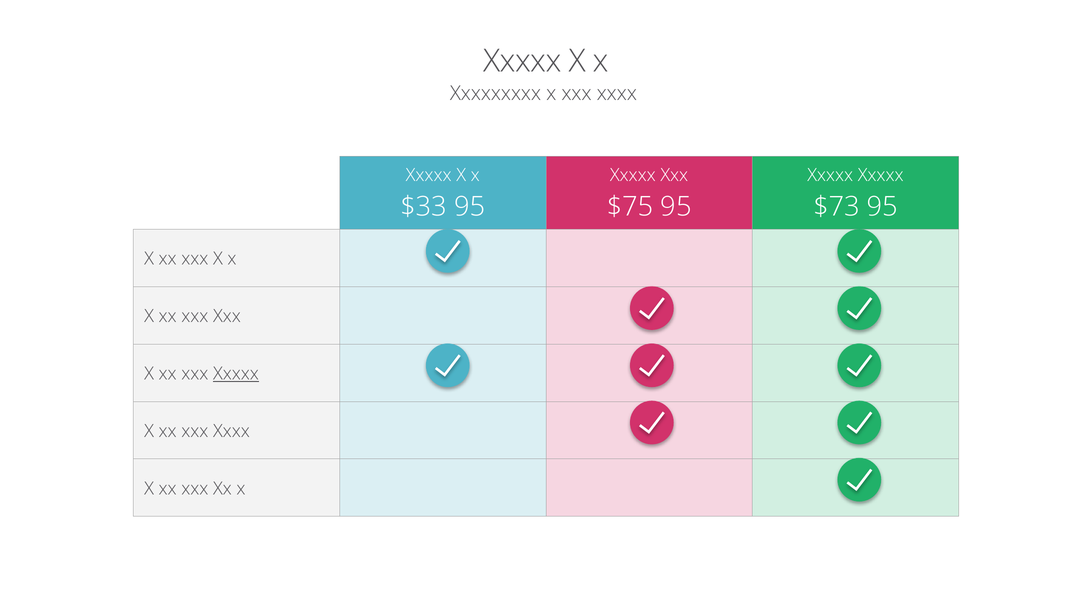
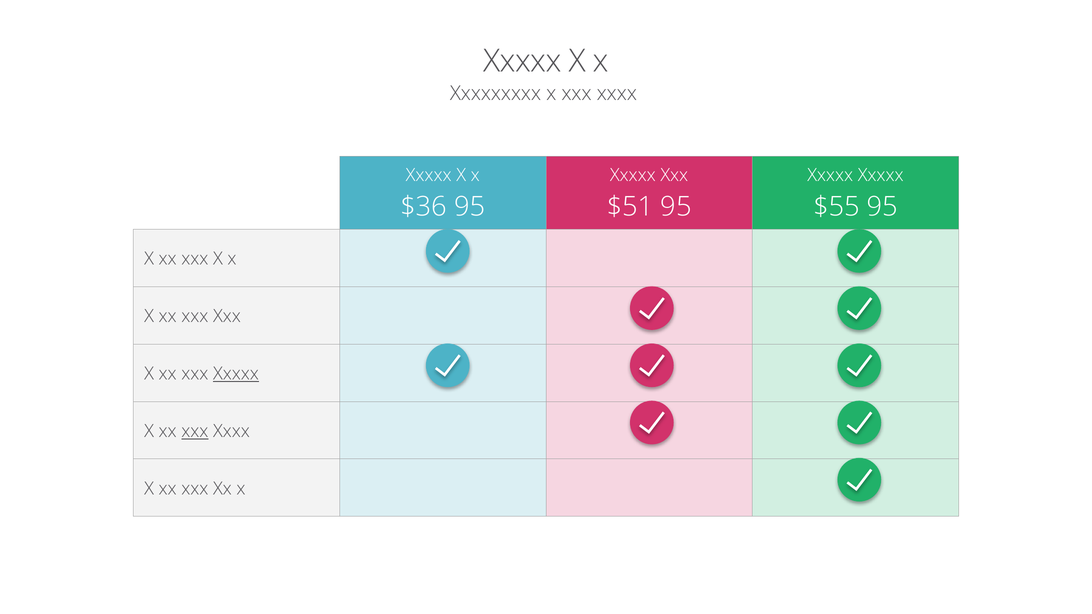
$33: $33 -> $36
$75: $75 -> $51
$73: $73 -> $55
xxx at (195, 431) underline: none -> present
